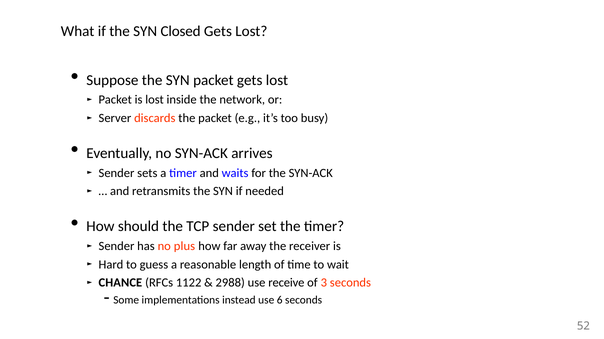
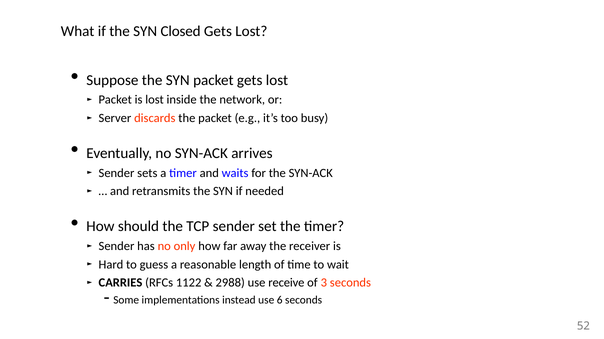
plus: plus -> only
CHANCE: CHANCE -> CARRIES
